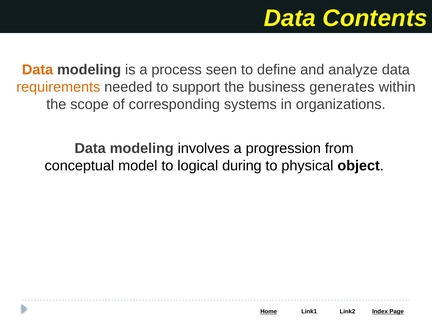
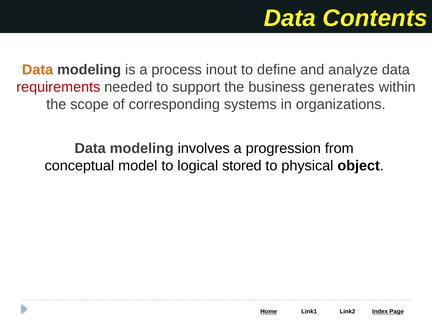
seen: seen -> inout
requirements colour: orange -> red
during: during -> stored
